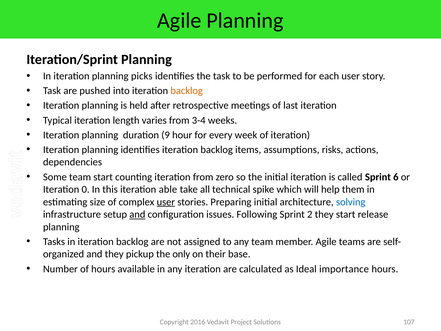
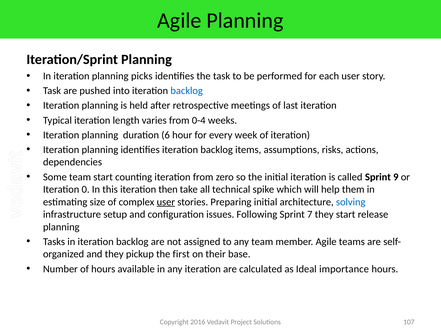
backlog at (187, 91) colour: orange -> blue
3-4: 3-4 -> 0-4
9: 9 -> 6
6: 6 -> 9
able: able -> then
and at (137, 214) underline: present -> none
2: 2 -> 7
only: only -> first
